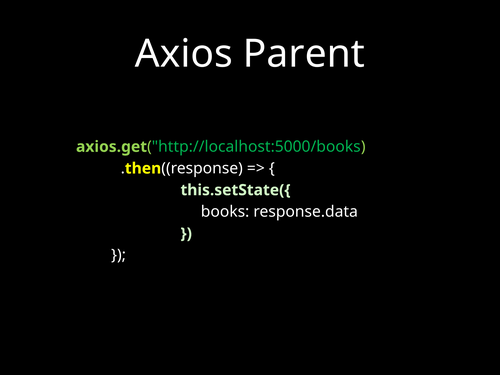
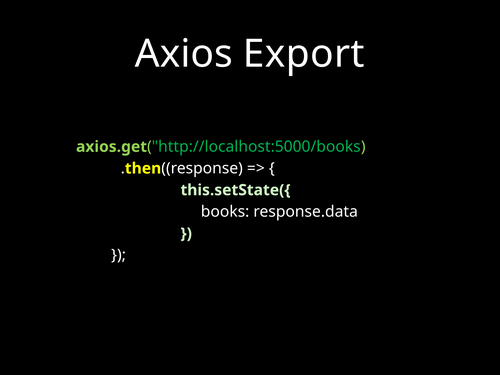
Parent: Parent -> Export
